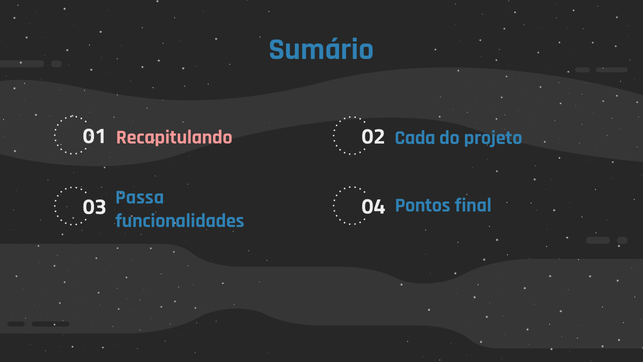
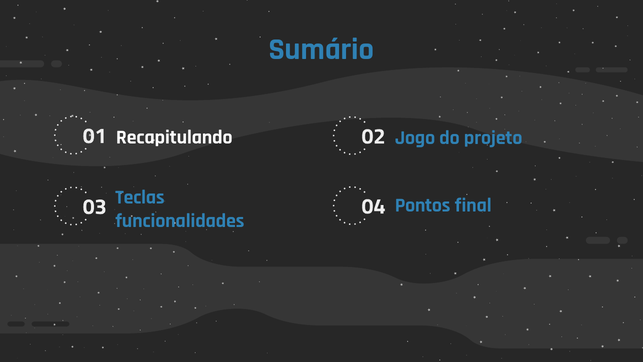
Recapitulando colour: pink -> white
Cada: Cada -> Jogo
Passa: Passa -> Teclas
